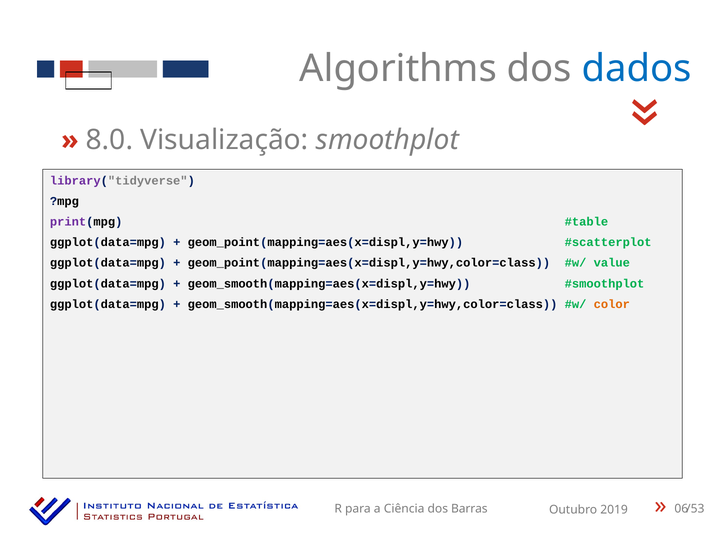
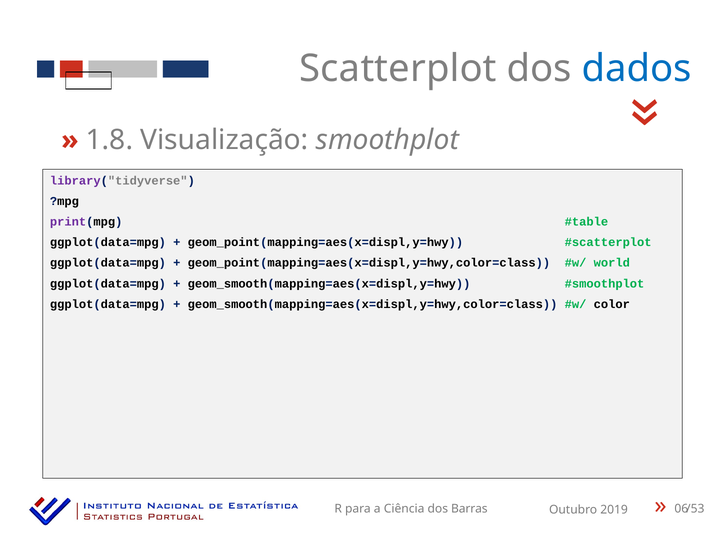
Algorithms: Algorithms -> Scatterplot
8.0: 8.0 -> 1.8
value: value -> world
color colour: orange -> black
